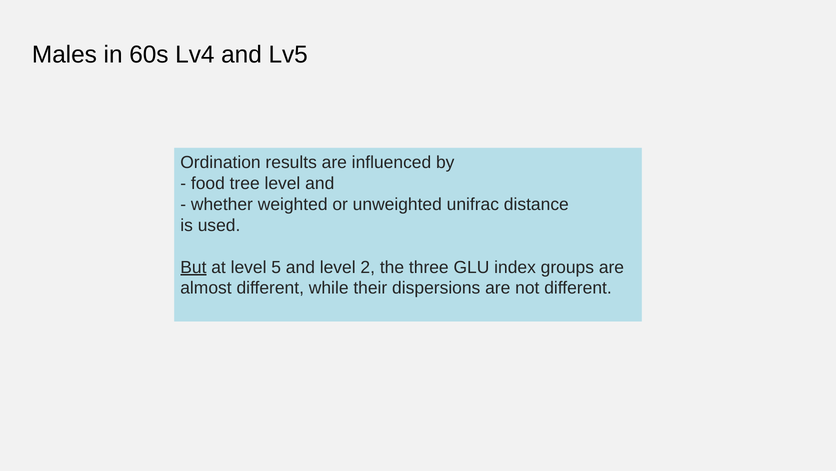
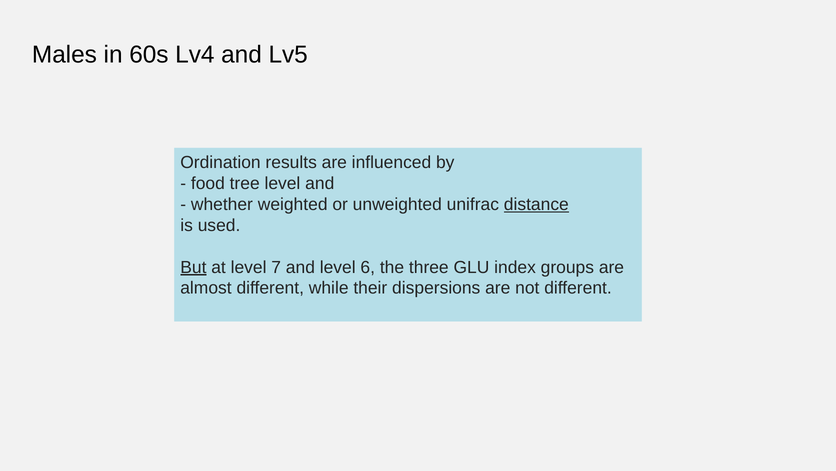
distance underline: none -> present
5: 5 -> 7
2: 2 -> 6
